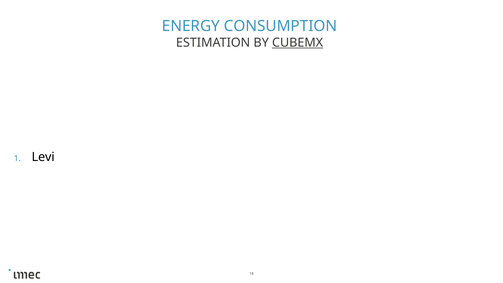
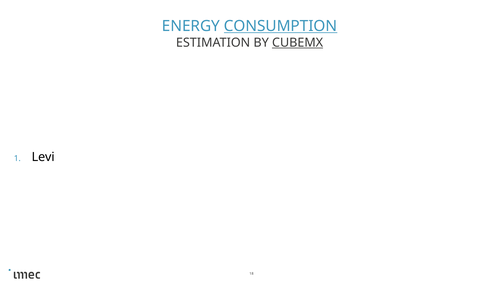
CONSUMPTION underline: none -> present
